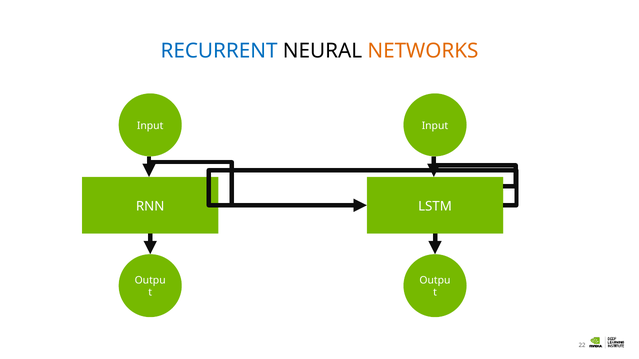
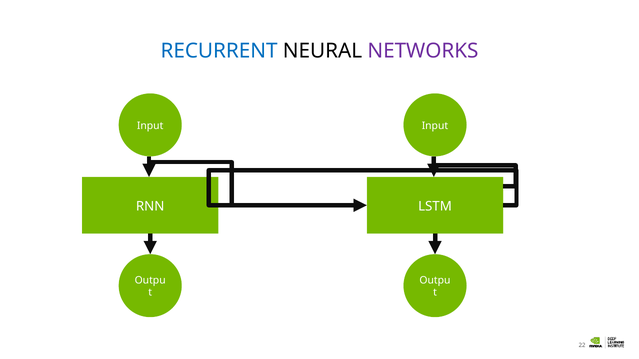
NETWORKS colour: orange -> purple
